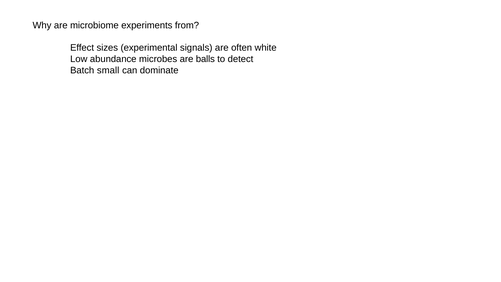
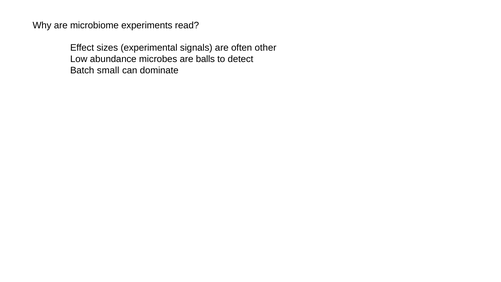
from: from -> read
white: white -> other
